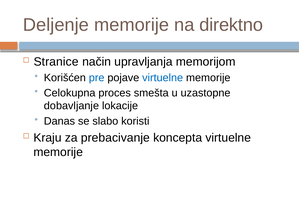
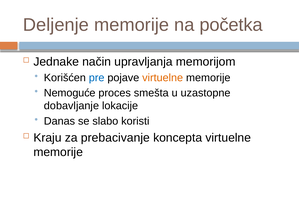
direktno: direktno -> početka
Stranice: Stranice -> Jednake
virtuelne at (163, 78) colour: blue -> orange
Celokupna: Celokupna -> Nemoguće
